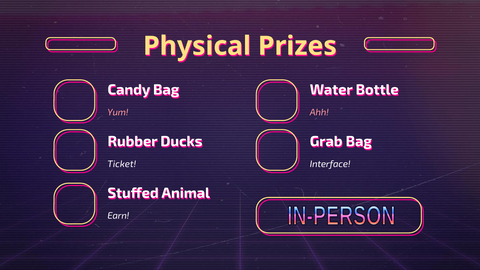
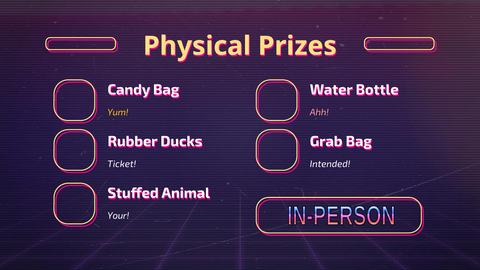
Yum colour: pink -> yellow
Interface: Interface -> Intended
Earn: Earn -> Your
